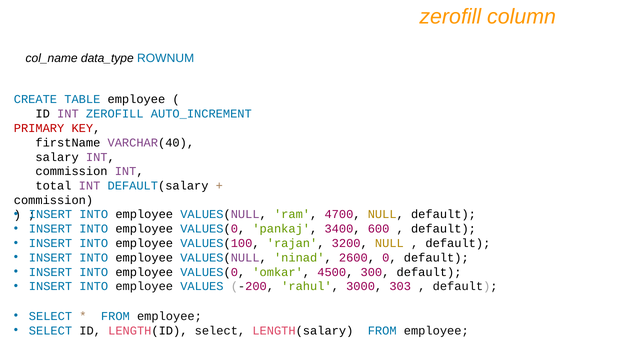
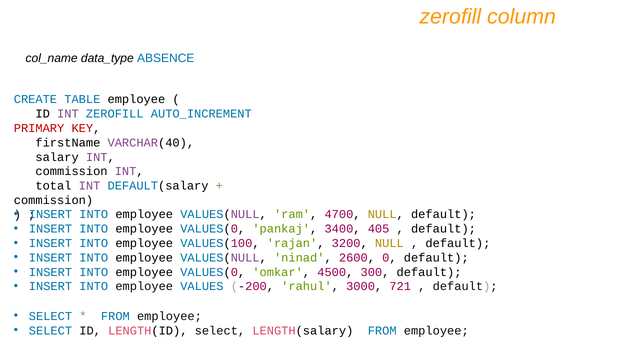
ROWNUM: ROWNUM -> ABSENCE
600: 600 -> 405
303: 303 -> 721
